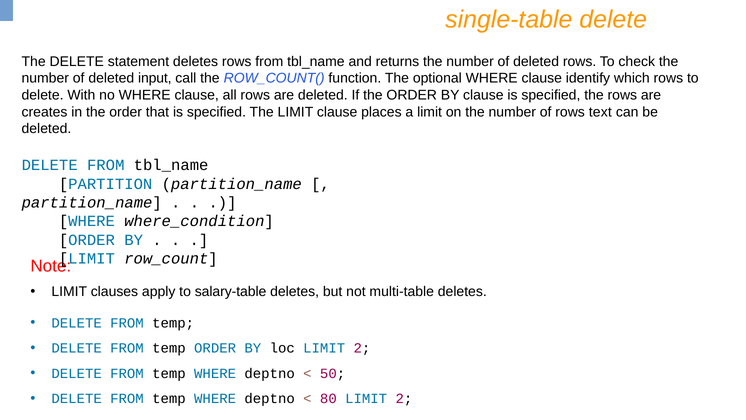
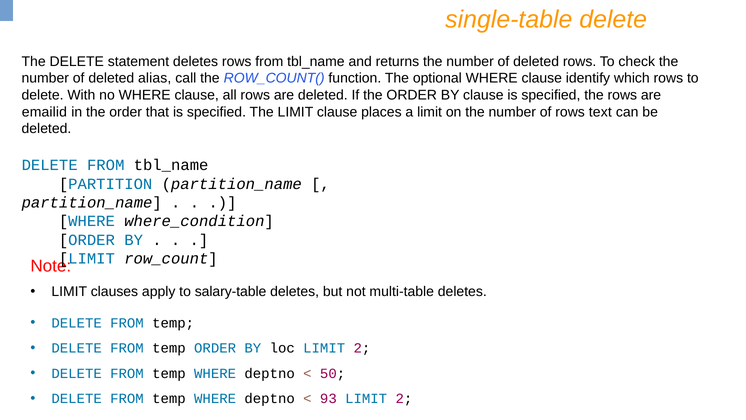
input: input -> alias
creates: creates -> emailid
80: 80 -> 93
